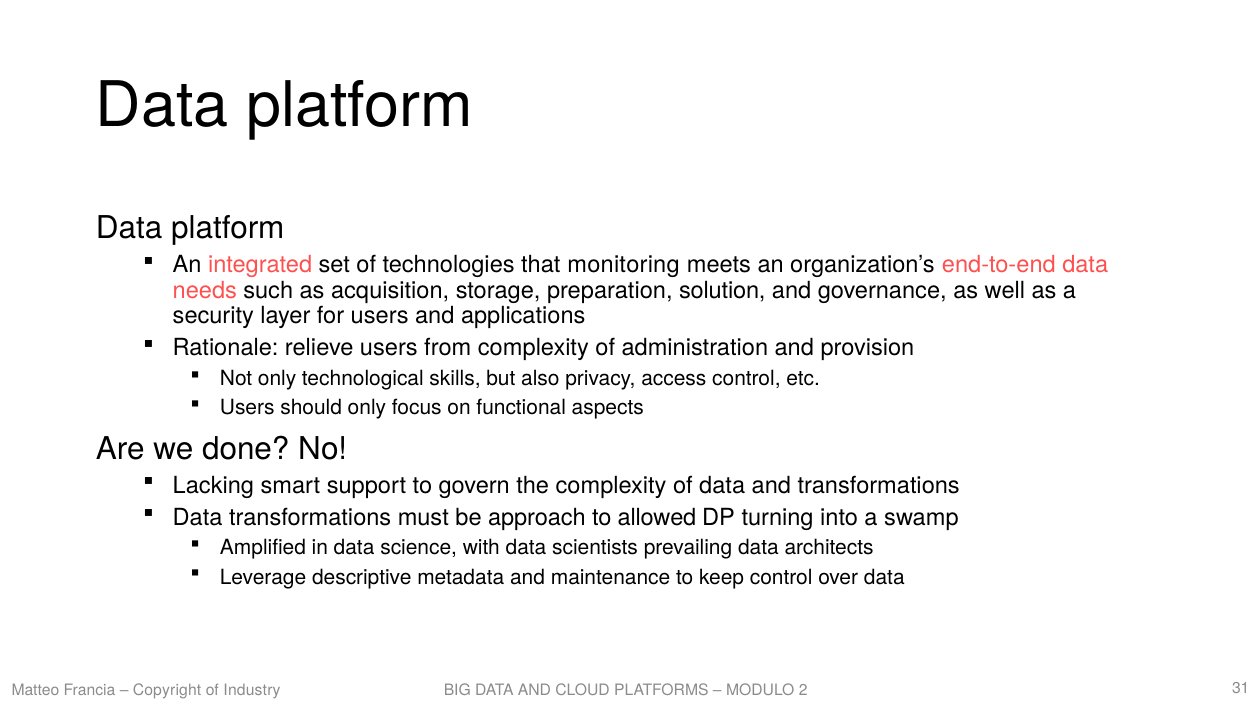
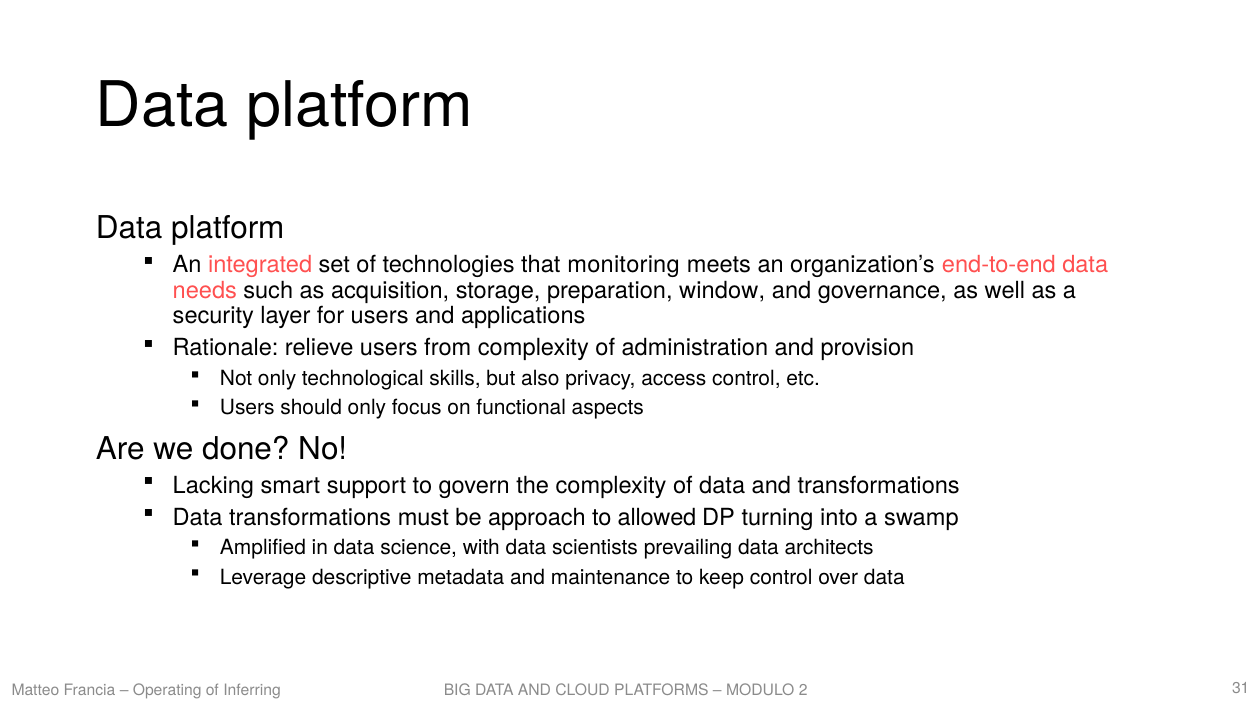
solution: solution -> window
Copyright: Copyright -> Operating
Industry: Industry -> Inferring
